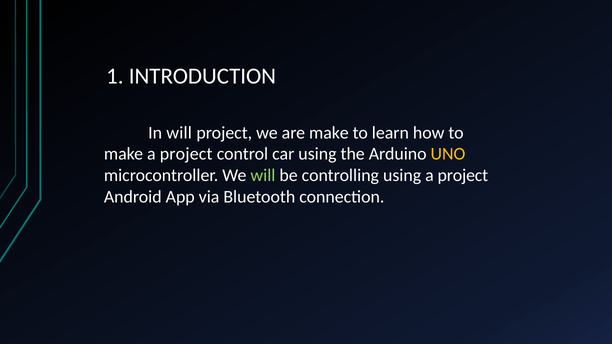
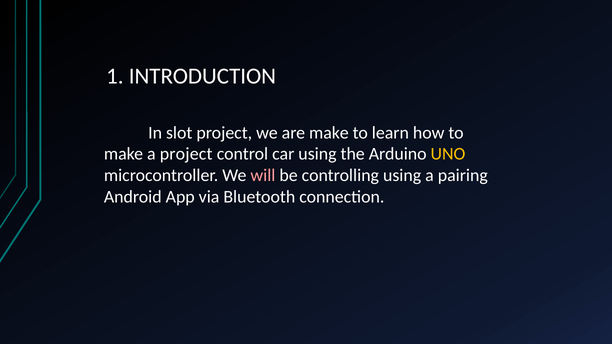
In will: will -> slot
will at (263, 176) colour: light green -> pink
using a project: project -> pairing
